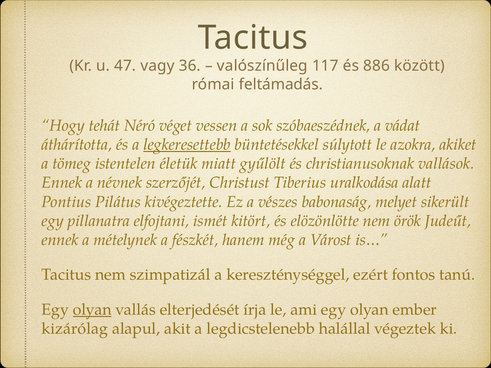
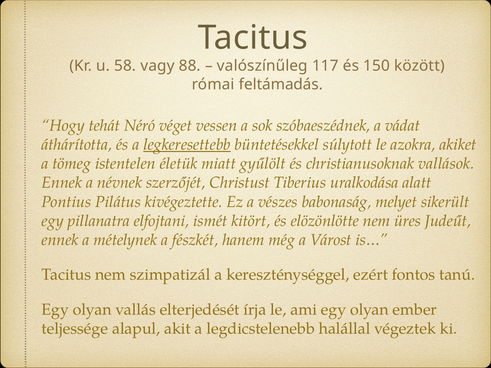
47: 47 -> 58
36: 36 -> 88
886: 886 -> 150
örök: örök -> üres
olyan at (92, 310) underline: present -> none
kizárólag: kizárólag -> teljessége
